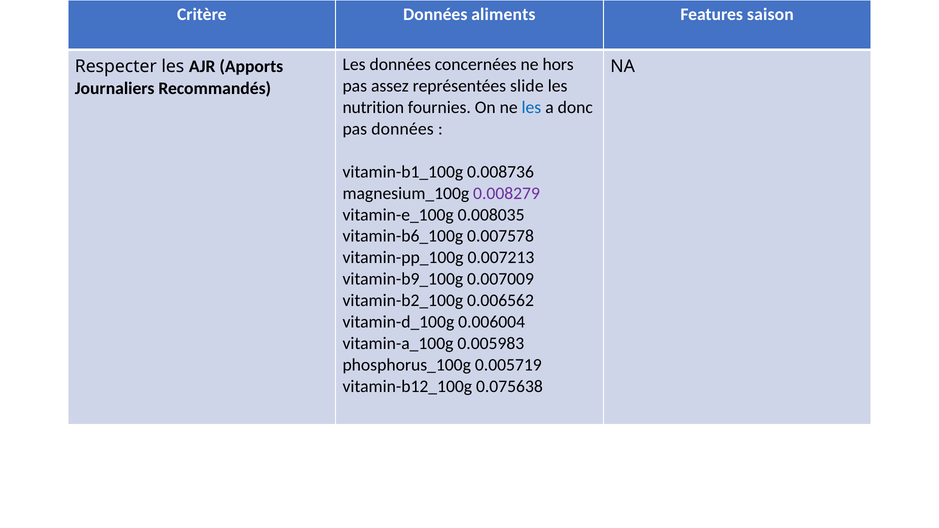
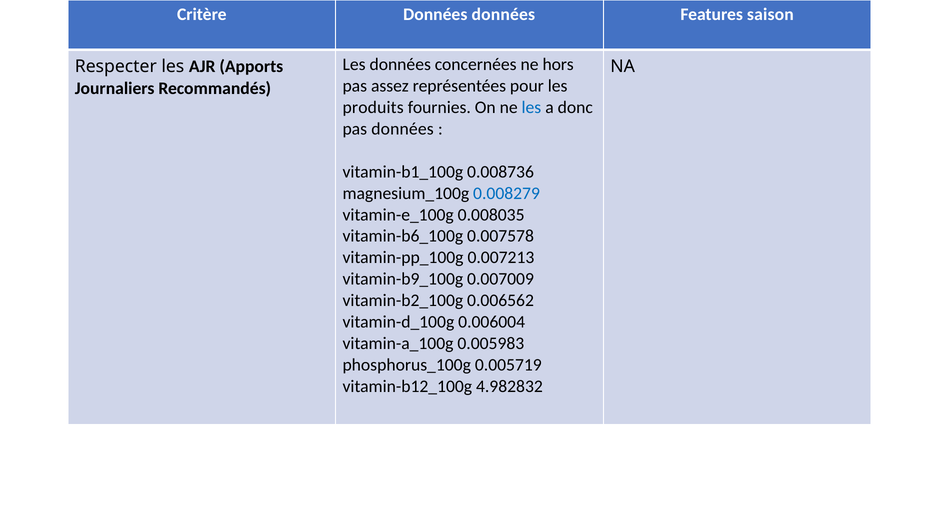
Données aliments: aliments -> données
slide: slide -> pour
nutrition: nutrition -> produits
0.008279 colour: purple -> blue
0.075638: 0.075638 -> 4.982832
